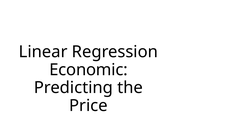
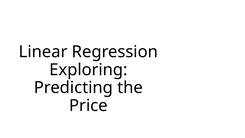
Economic: Economic -> Exploring
